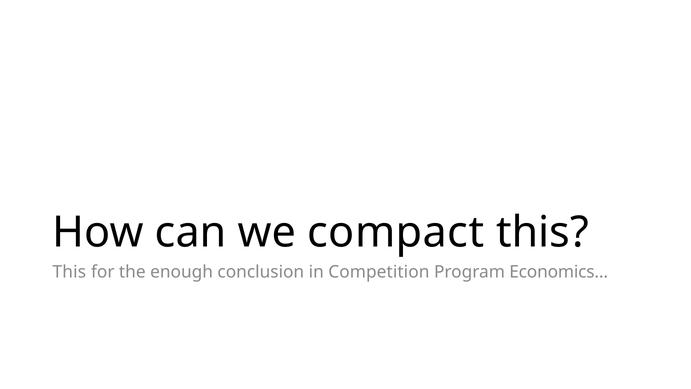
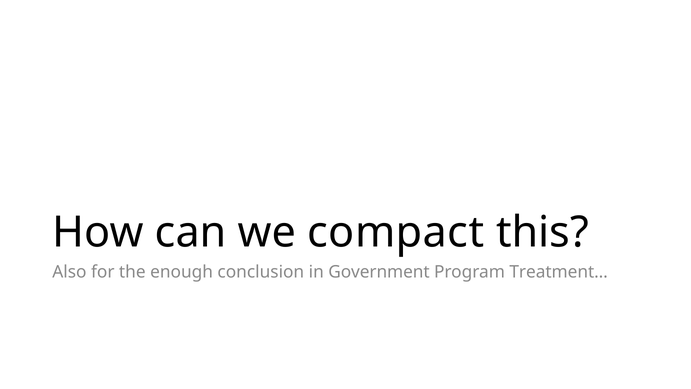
This at (69, 272): This -> Also
Competition: Competition -> Government
Economics…: Economics… -> Treatment…
